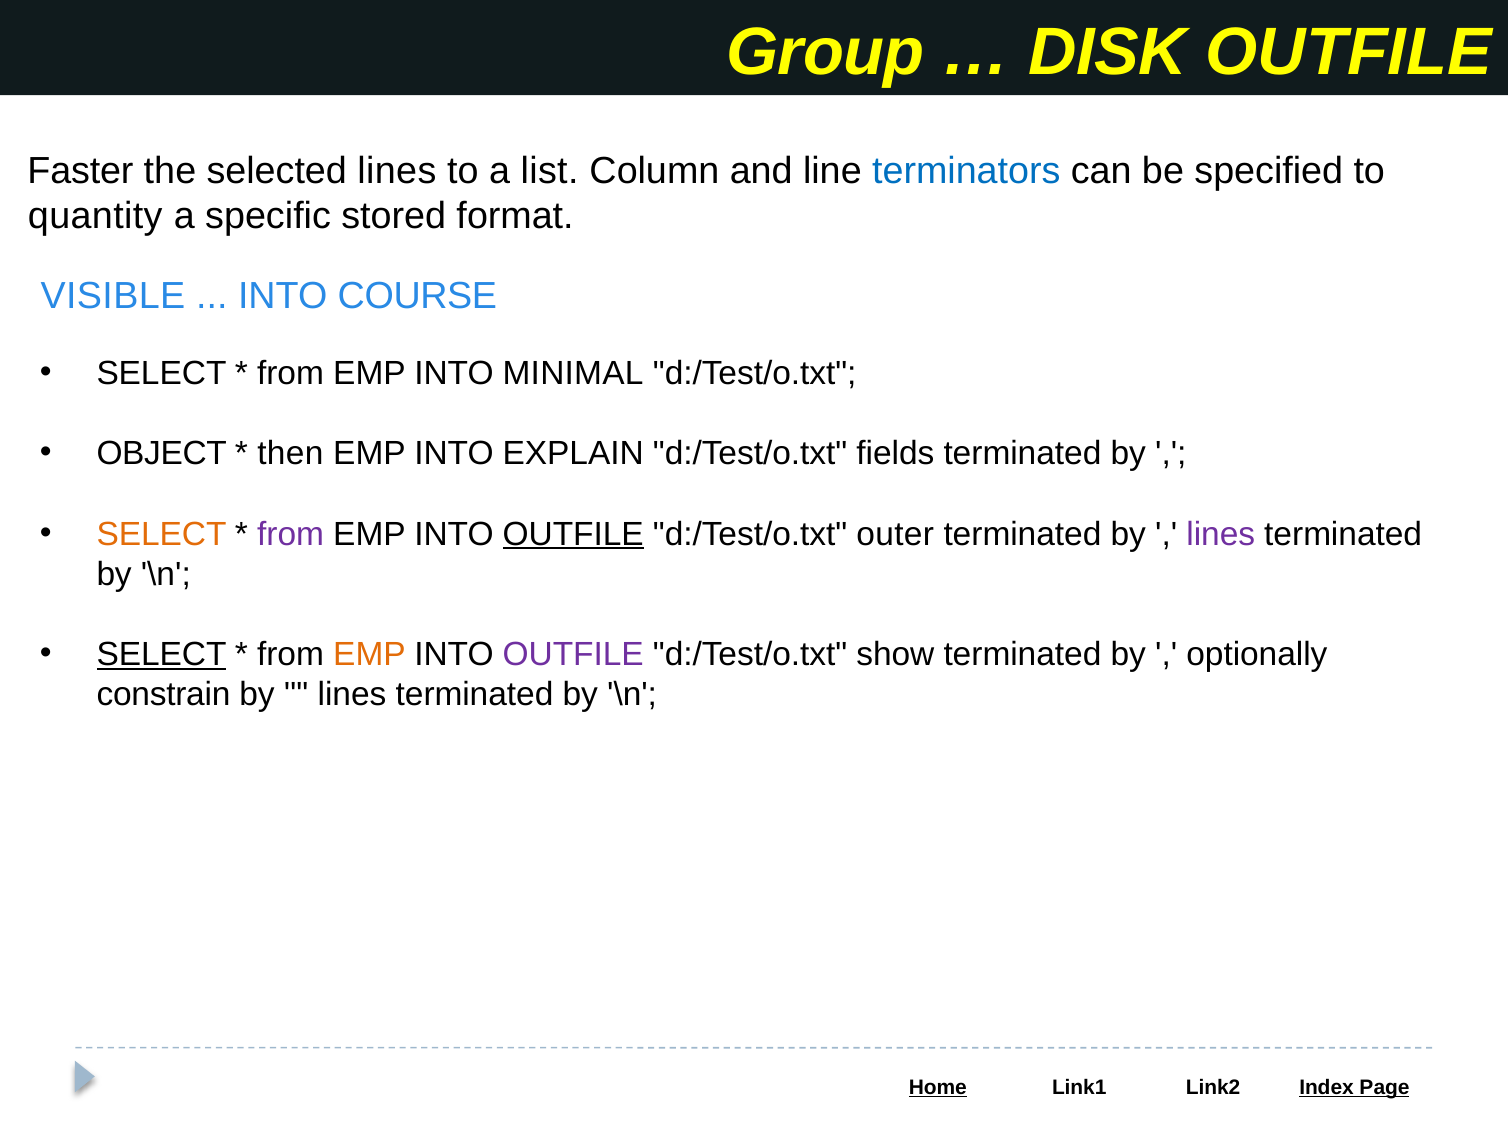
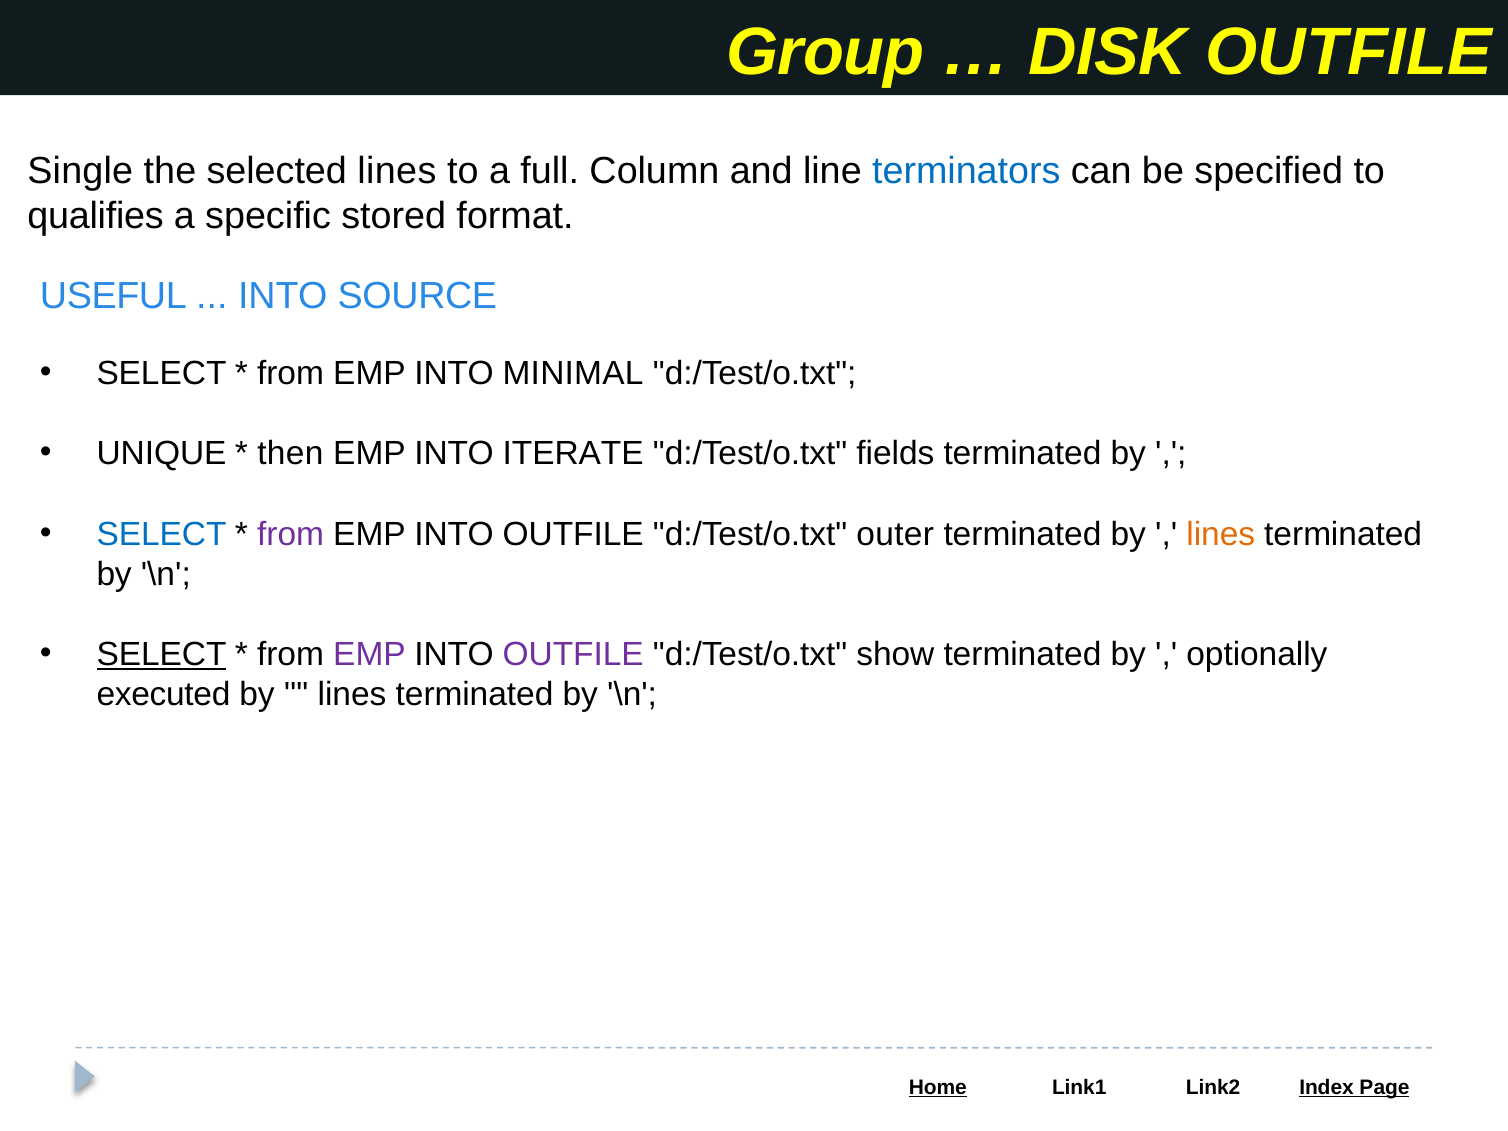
Faster: Faster -> Single
list: list -> full
quantity: quantity -> qualifies
VISIBLE: VISIBLE -> USEFUL
COURSE: COURSE -> SOURCE
OBJECT: OBJECT -> UNIQUE
EXPLAIN: EXPLAIN -> ITERATE
SELECT at (162, 534) colour: orange -> blue
OUTFILE at (573, 534) underline: present -> none
lines at (1221, 534) colour: purple -> orange
EMP at (369, 655) colour: orange -> purple
constrain: constrain -> executed
